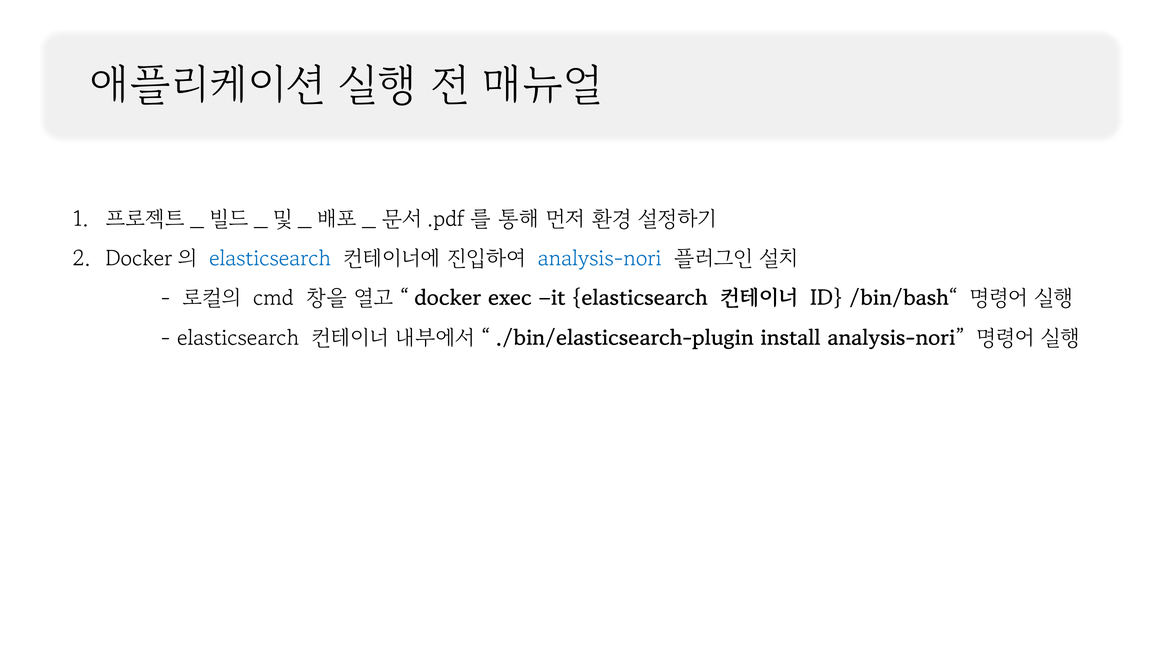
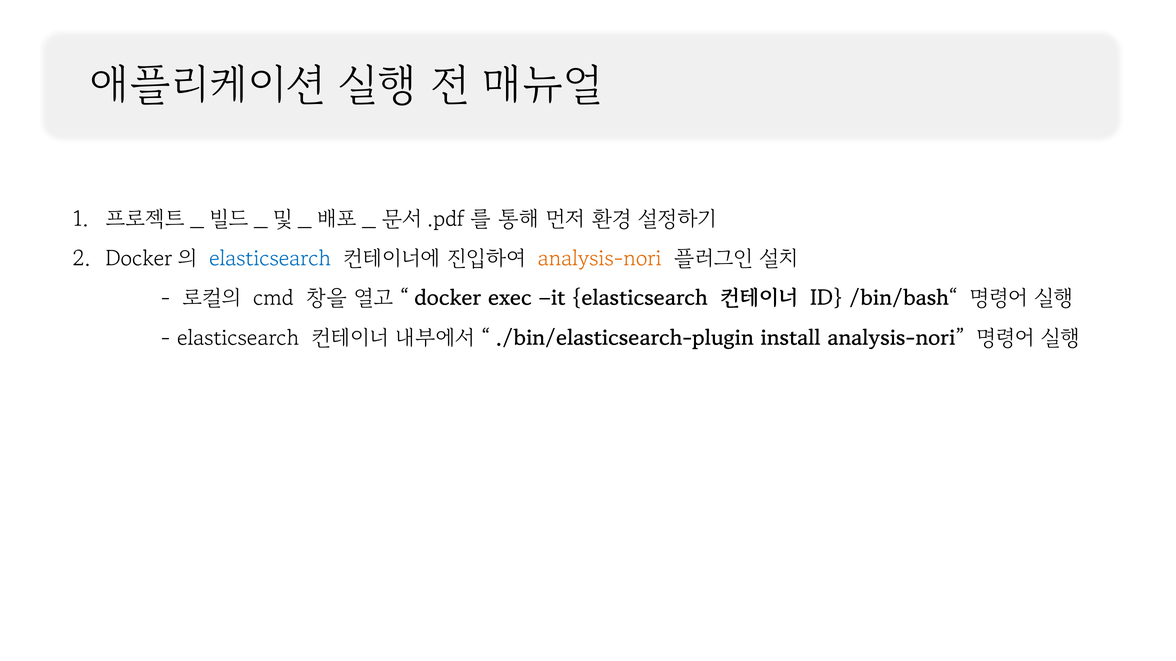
analysis-nori at (600, 260) colour: blue -> orange
